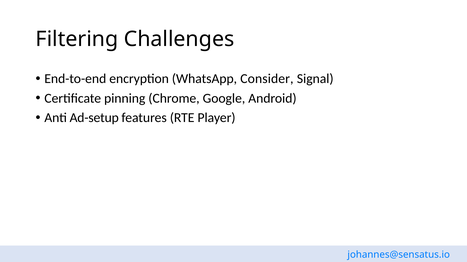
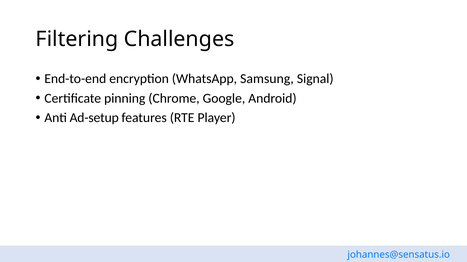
Consider: Consider -> Samsung
